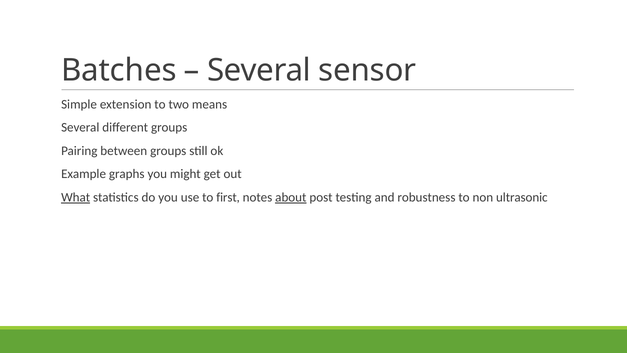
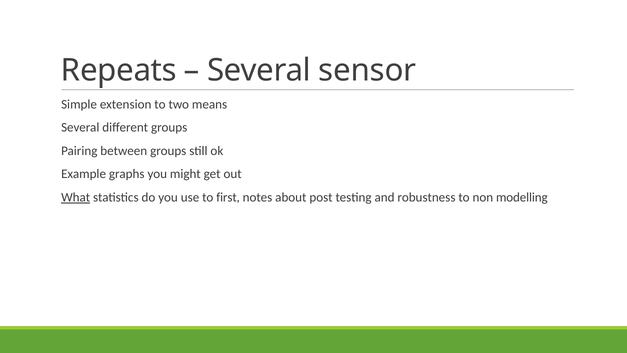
Batches: Batches -> Repeats
about underline: present -> none
ultrasonic: ultrasonic -> modelling
